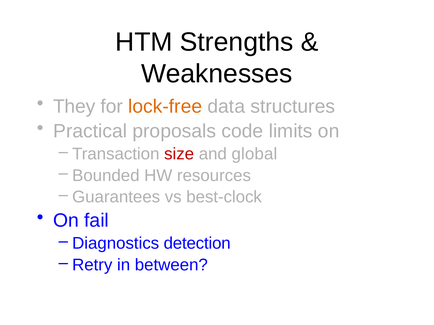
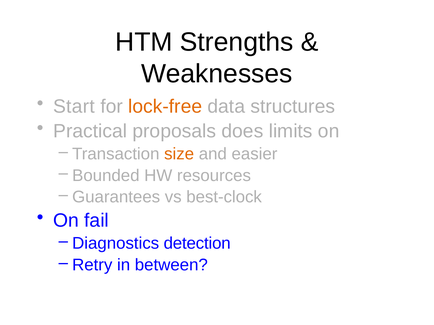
They: They -> Start
code: code -> does
size colour: red -> orange
global: global -> easier
